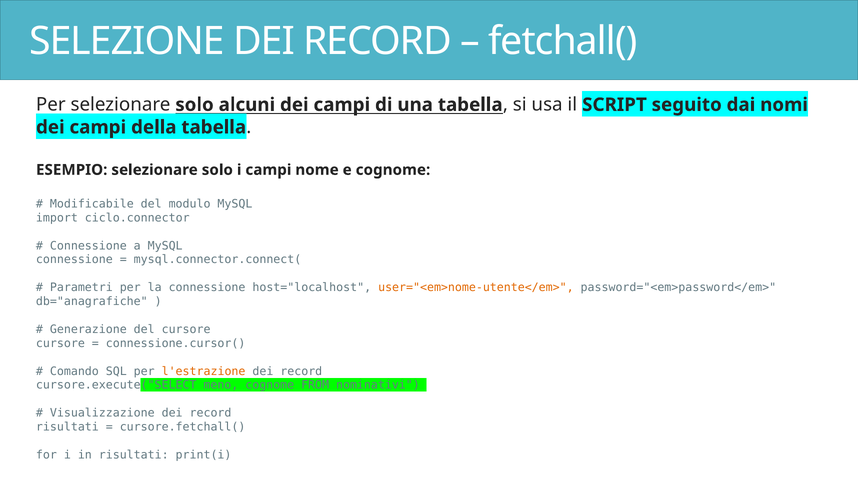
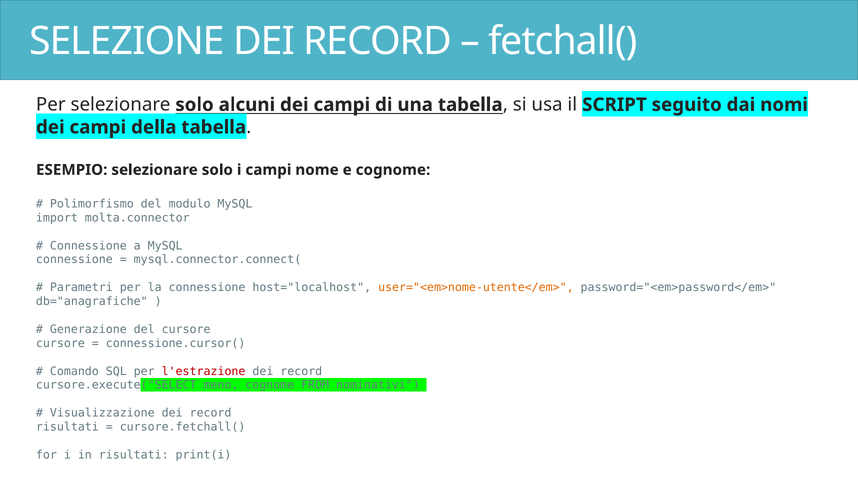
Modificabile: Modificabile -> Polimorfismo
ciclo.connector: ciclo.connector -> molta.connector
l'estrazione colour: orange -> red
